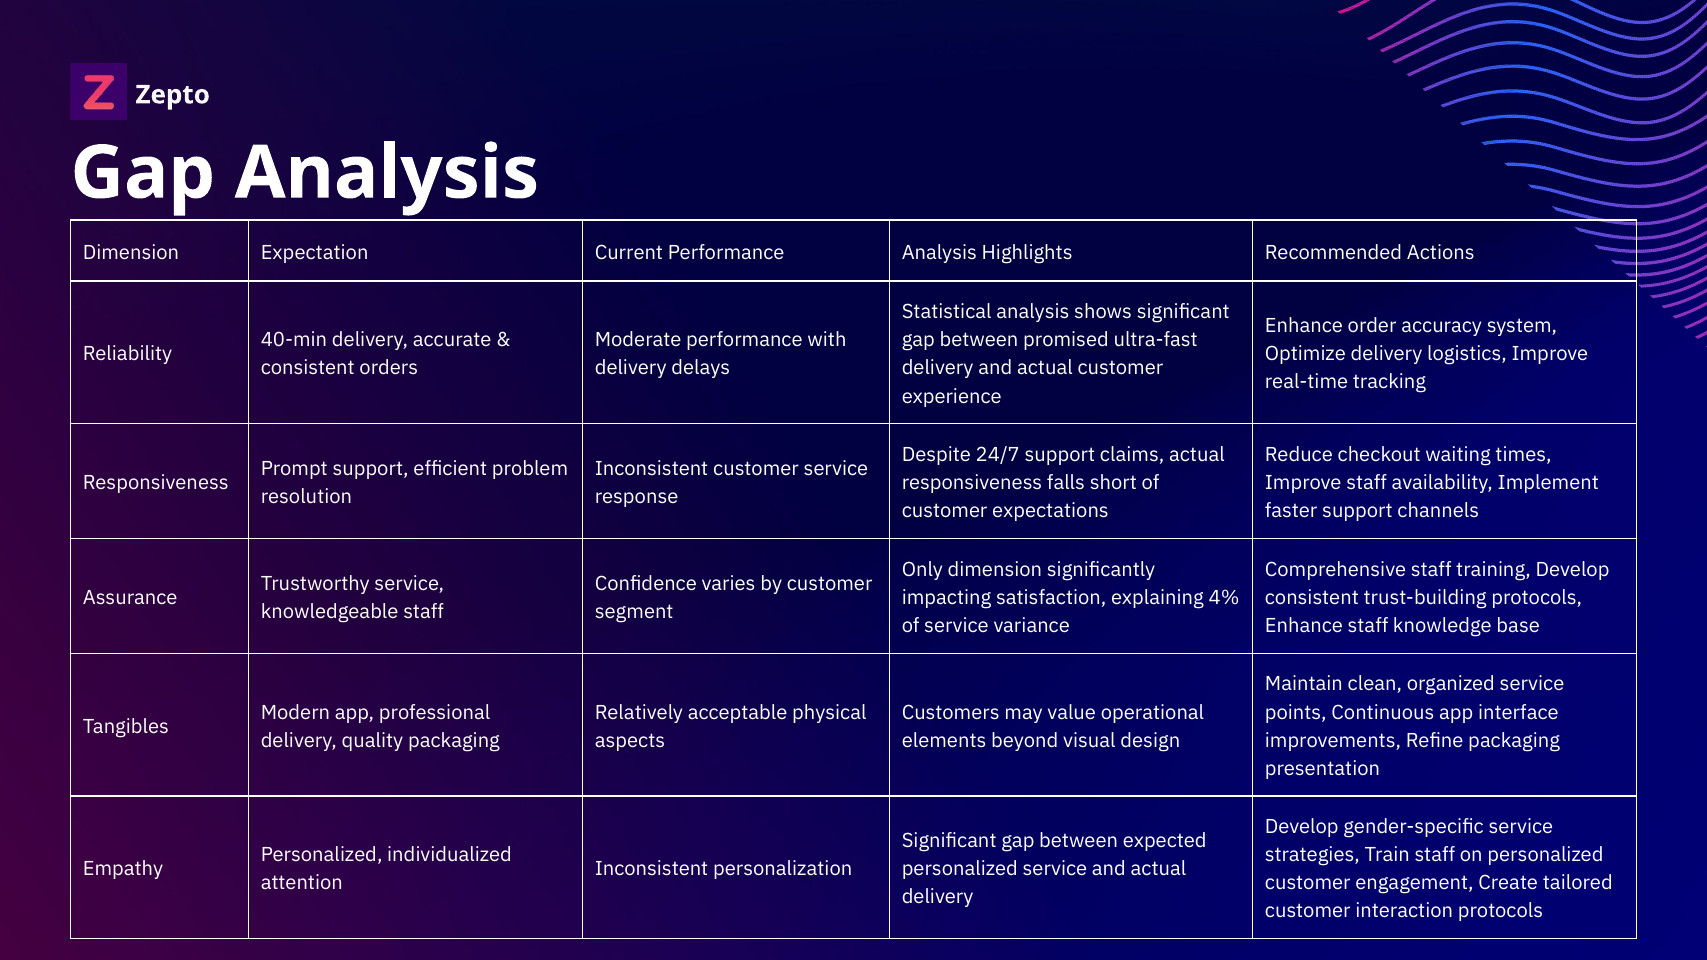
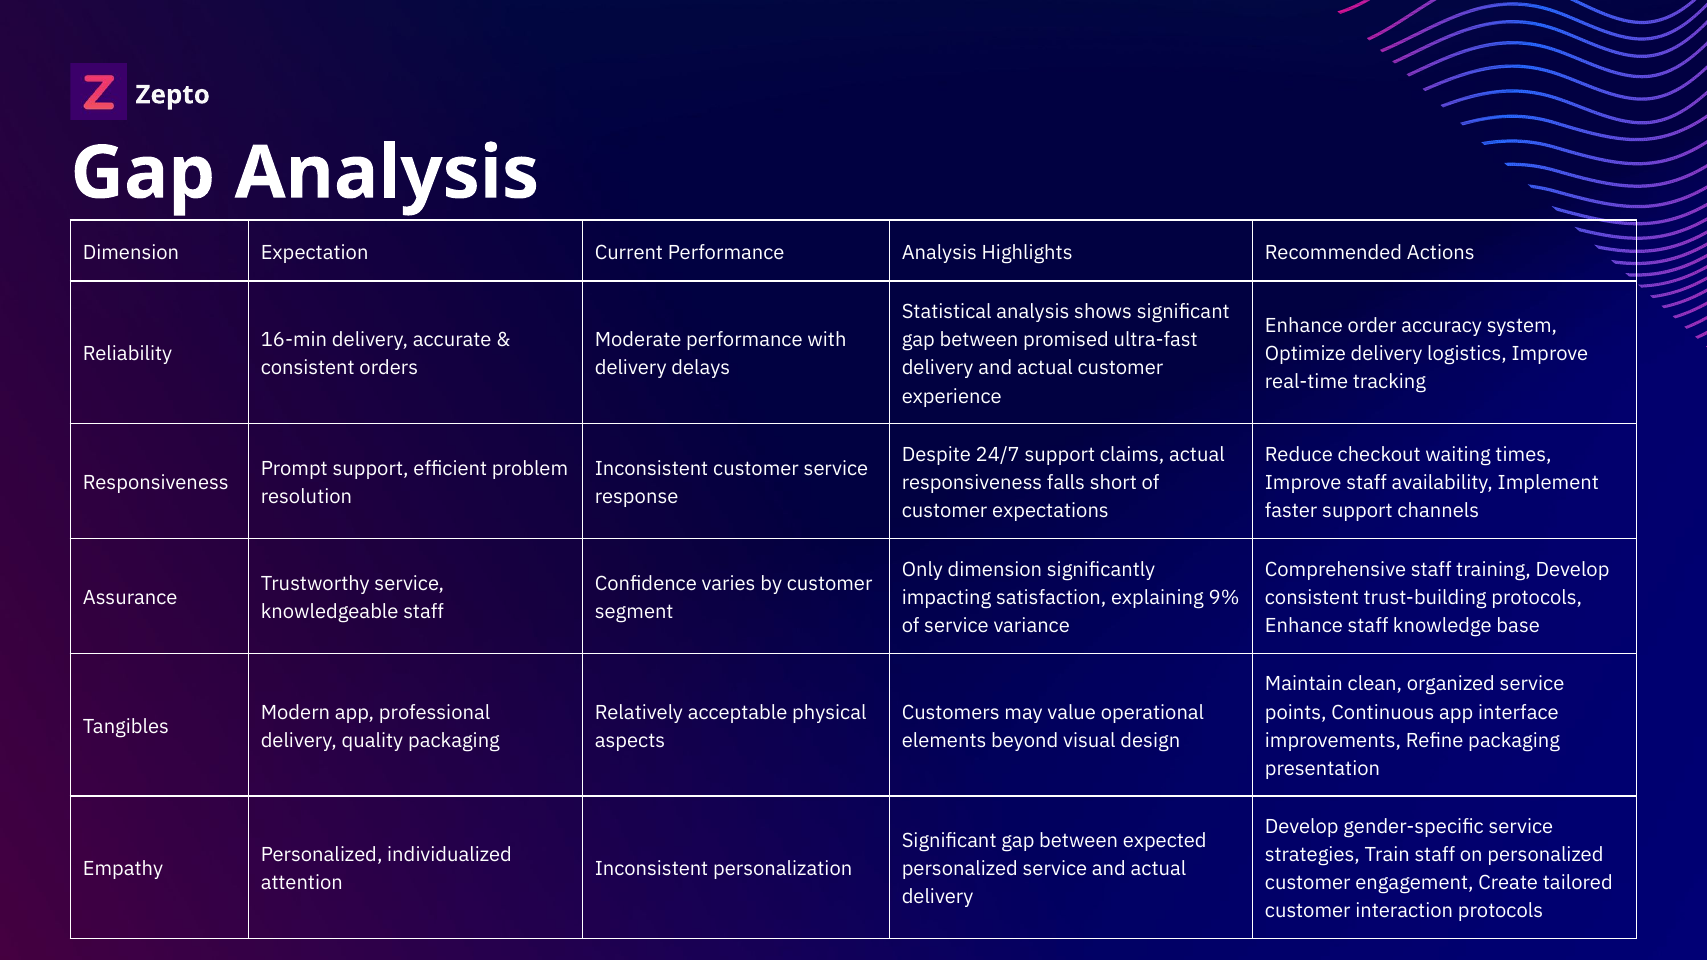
40-min: 40-min -> 16-min
4%: 4% -> 9%
